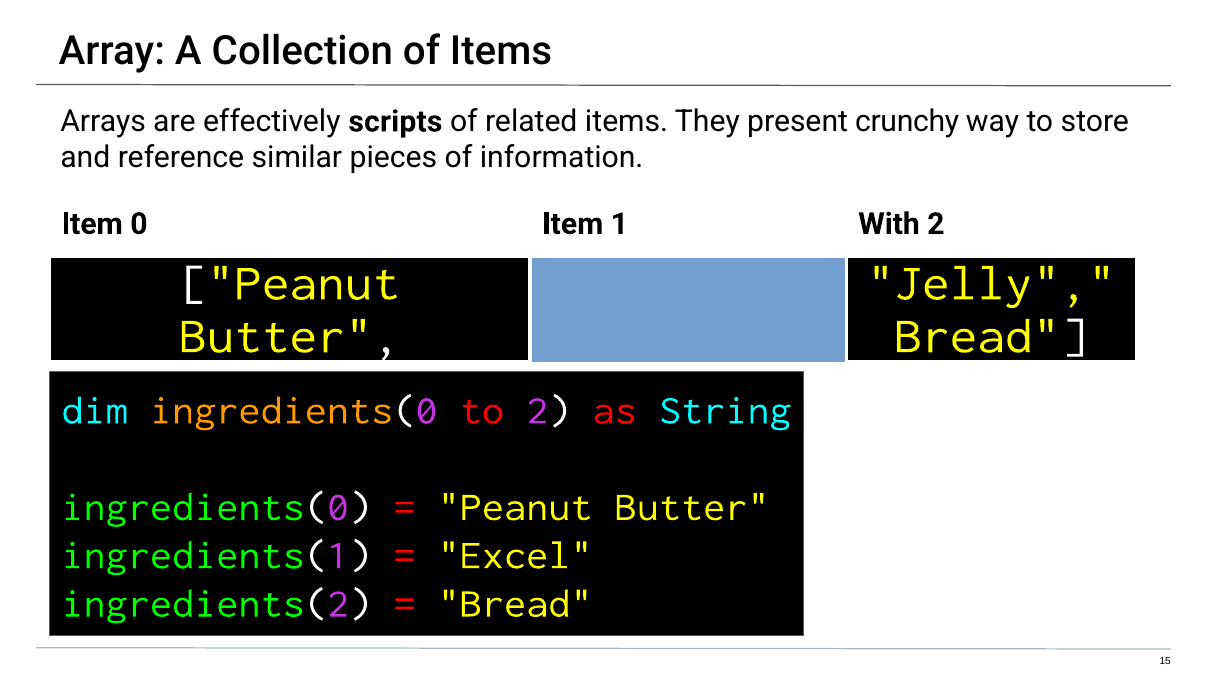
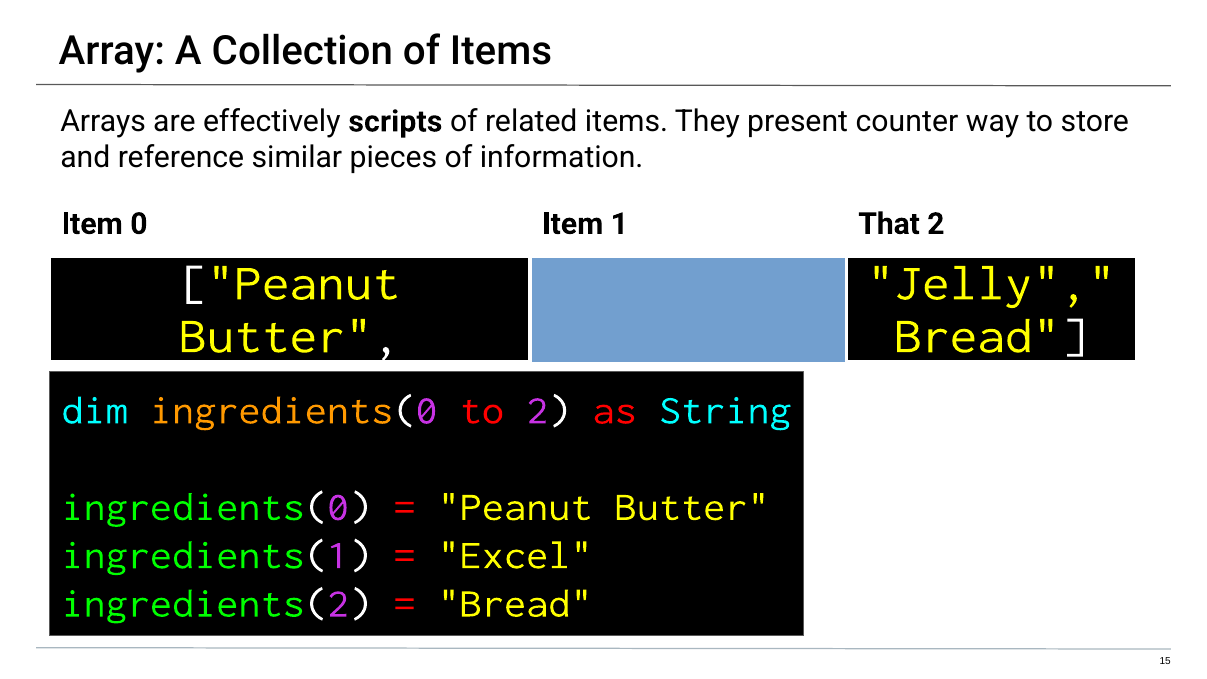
crunchy: crunchy -> counter
With: With -> That
